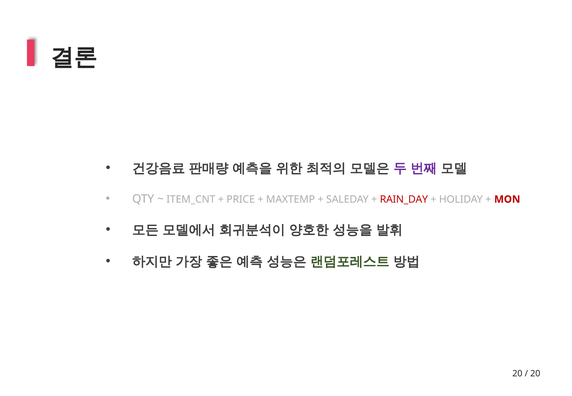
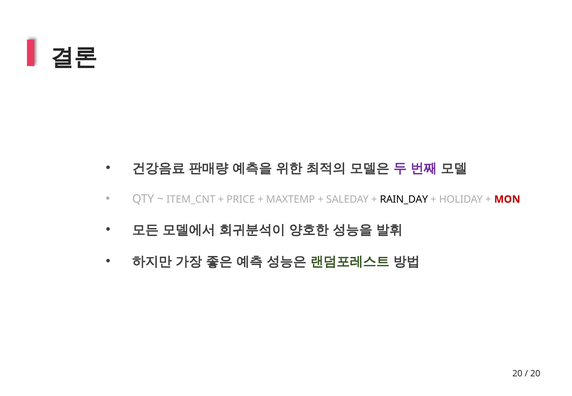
RAIN_DAY colour: red -> black
